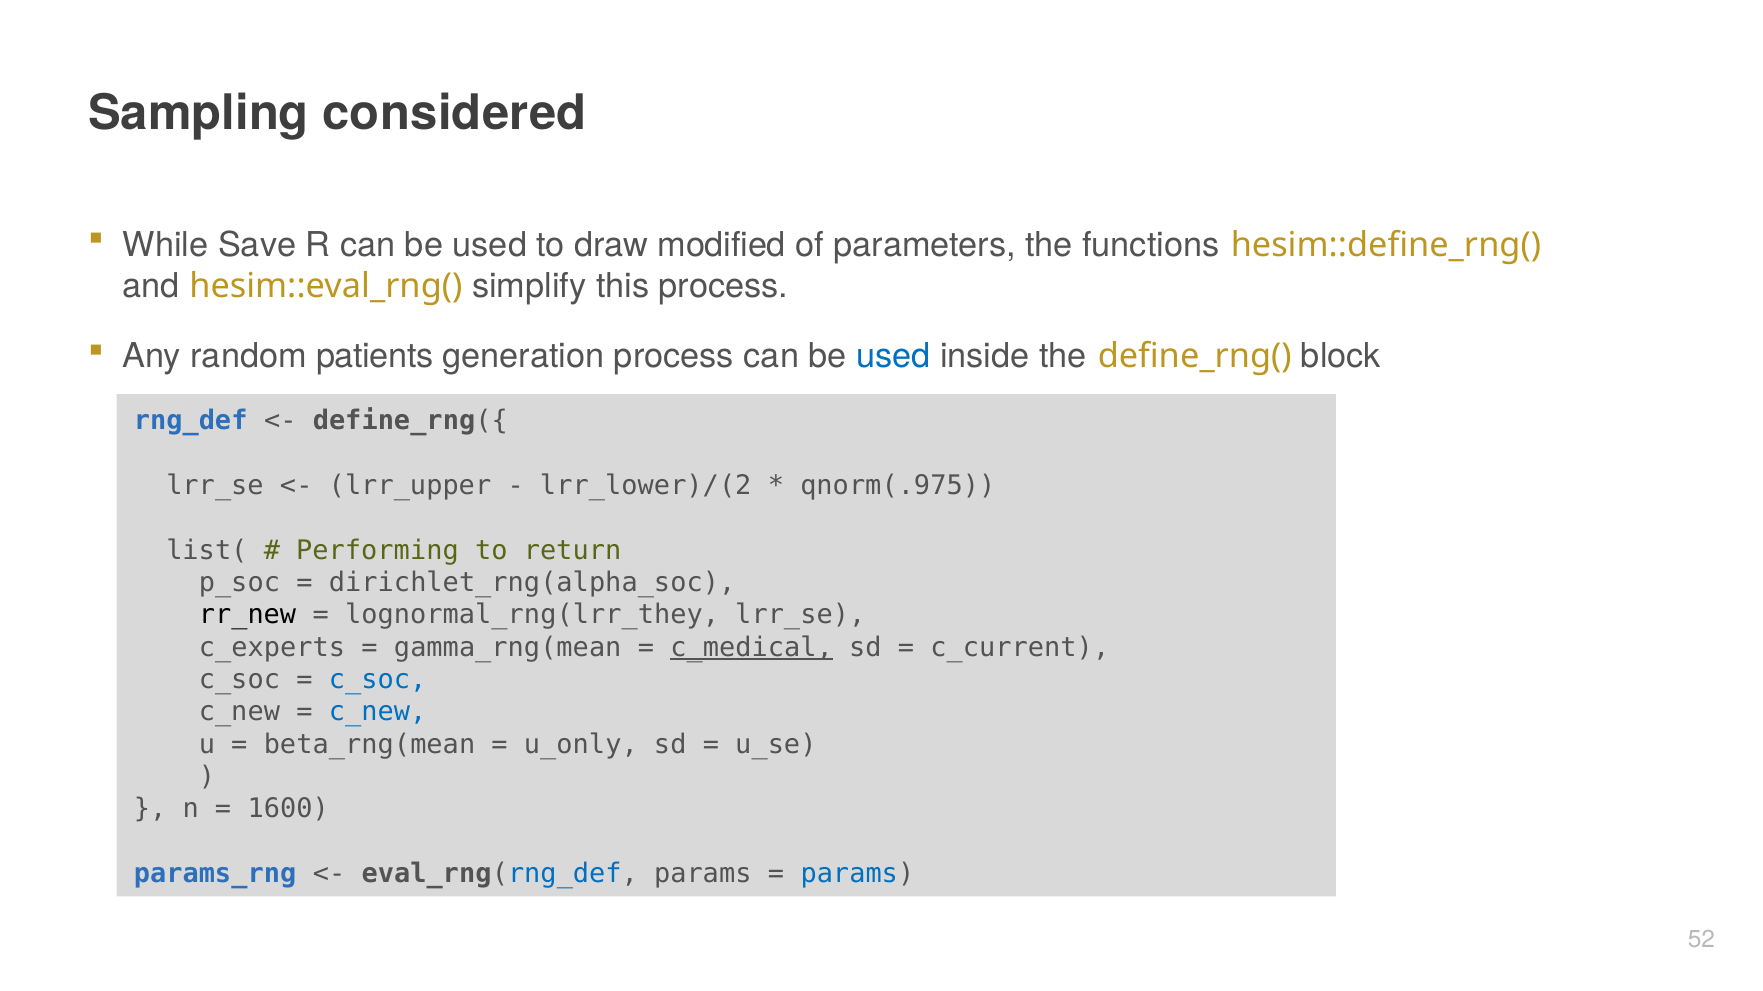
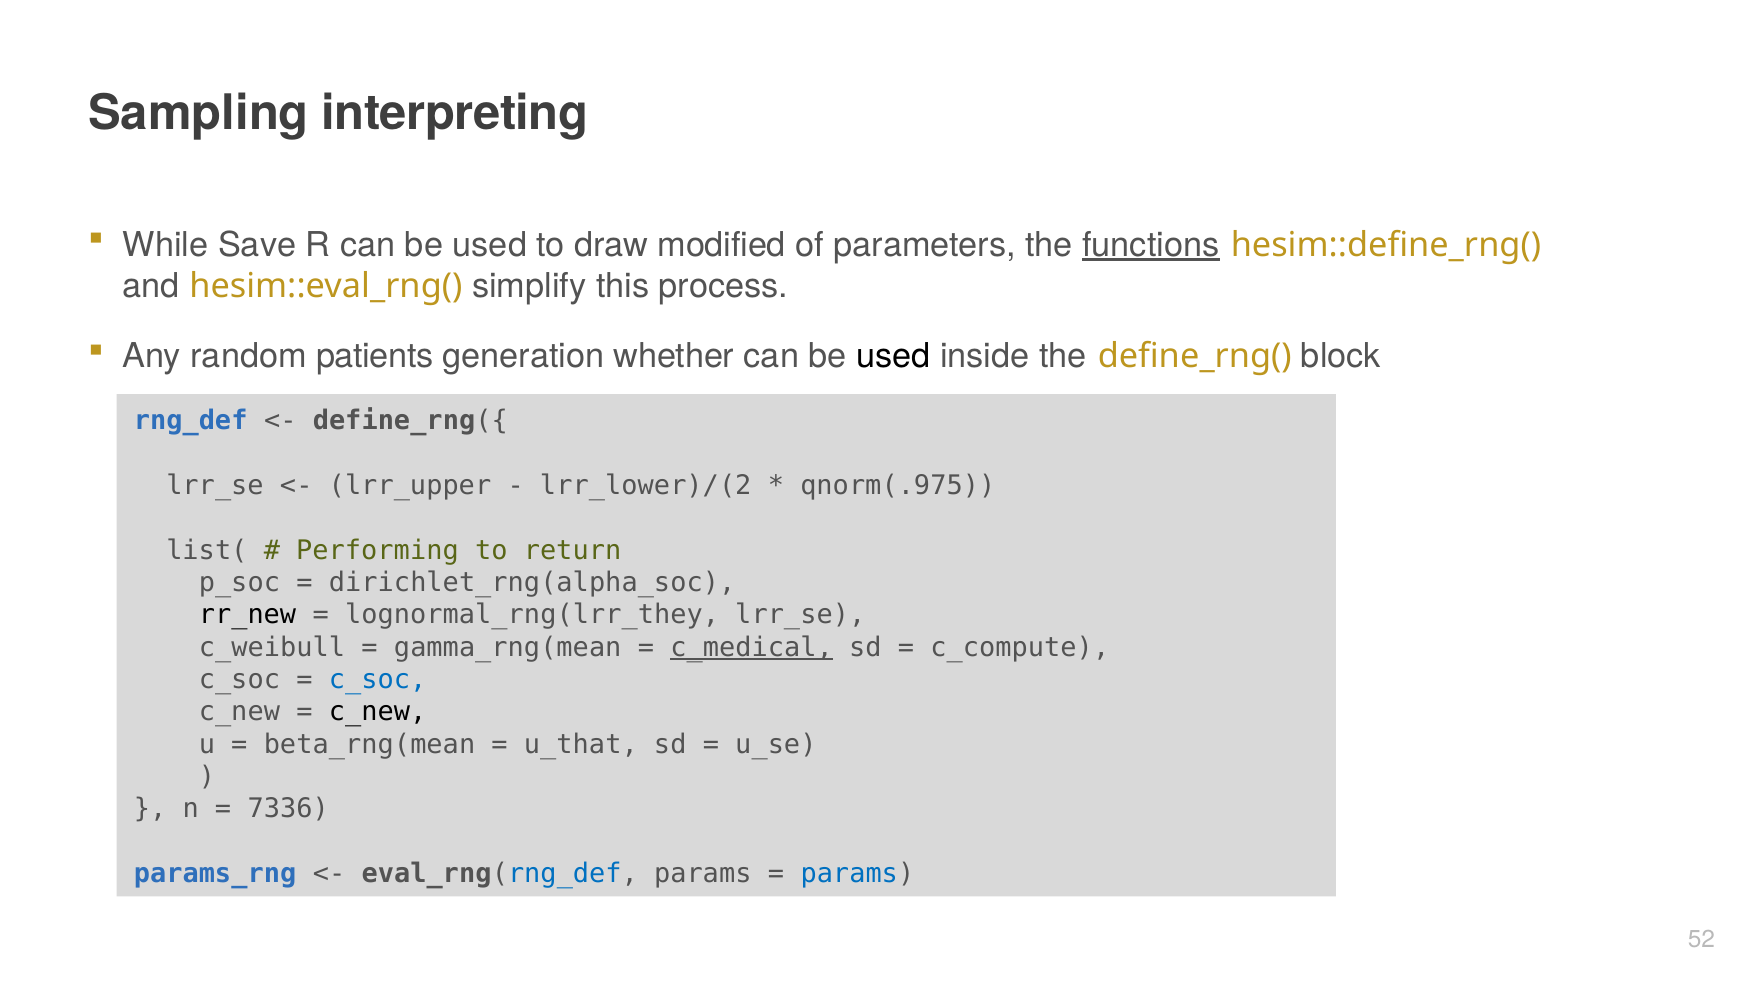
considered: considered -> interpreting
functions underline: none -> present
generation process: process -> whether
used at (893, 357) colour: blue -> black
c_experts: c_experts -> c_weibull
c_current: c_current -> c_compute
c_new at (378, 712) colour: blue -> black
u_only: u_only -> u_that
1600: 1600 -> 7336
